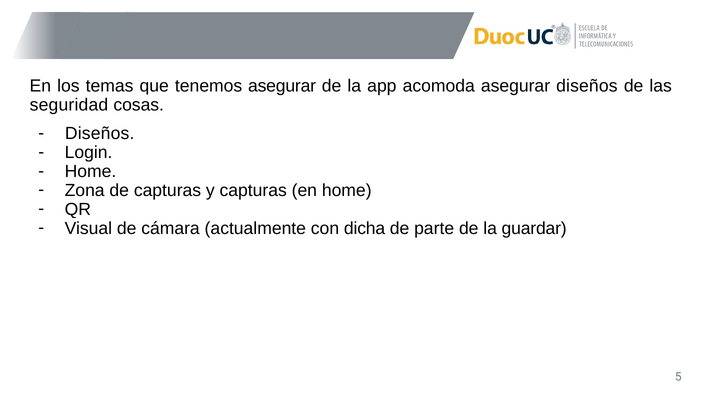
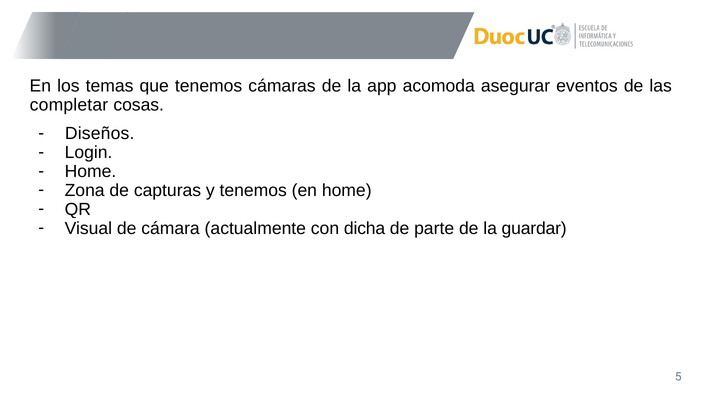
tenemos asegurar: asegurar -> cámaras
asegurar diseños: diseños -> eventos
seguridad: seguridad -> completar
y capturas: capturas -> tenemos
